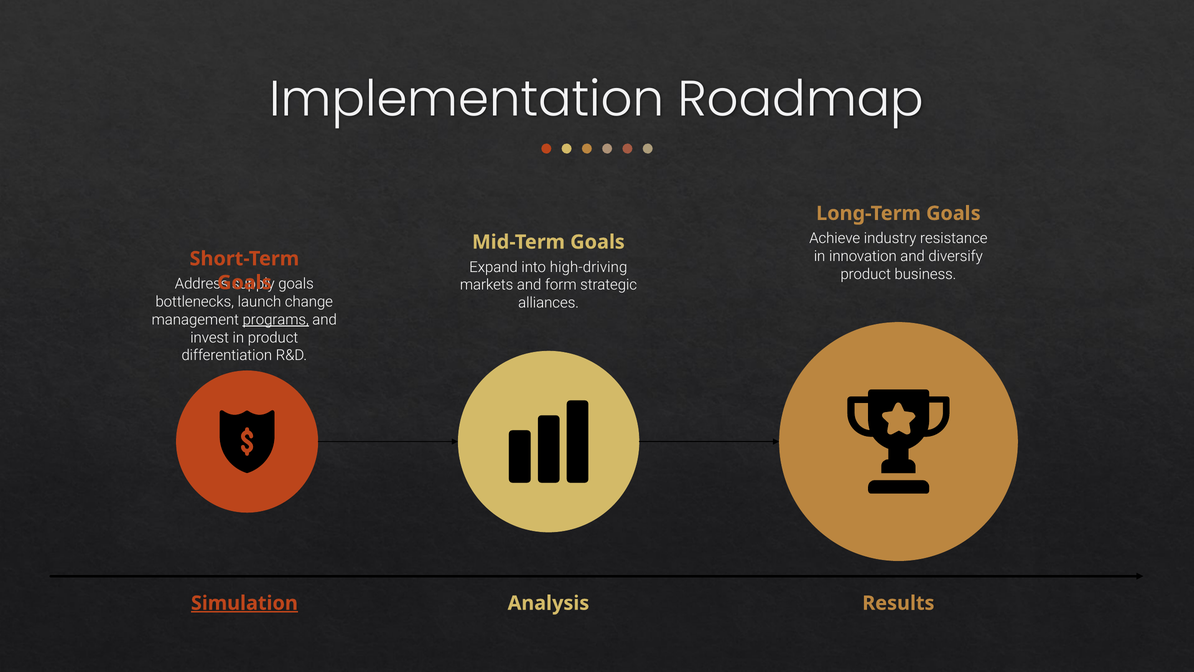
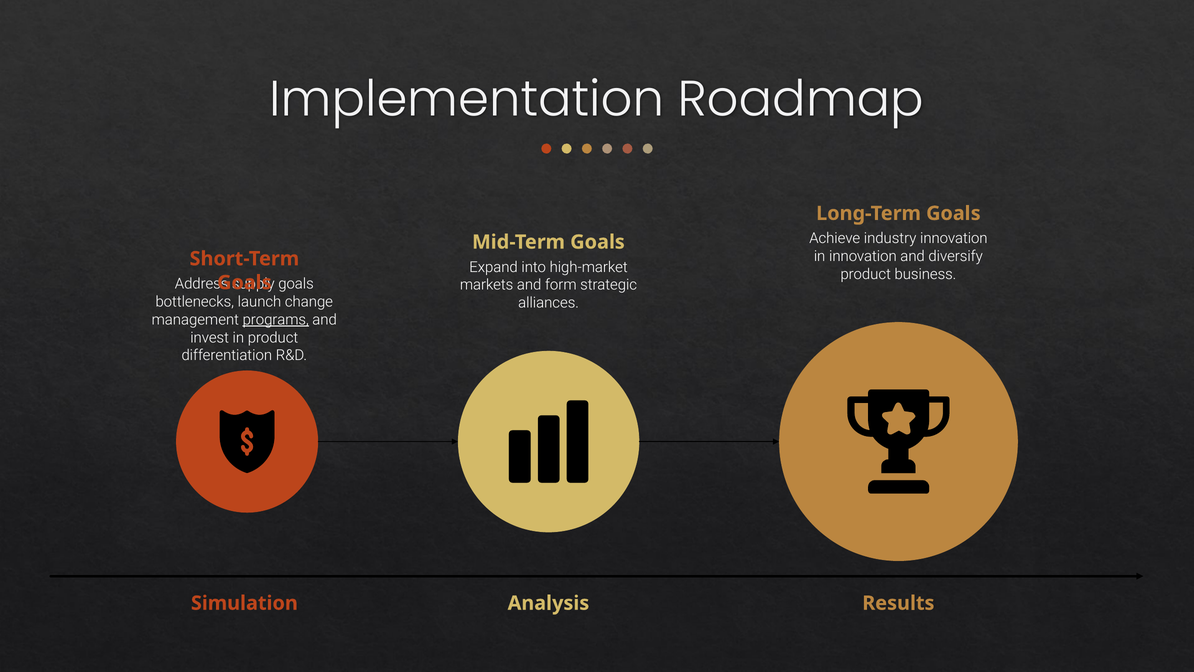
industry resistance: resistance -> innovation
high-driving: high-driving -> high-market
Simulation underline: present -> none
